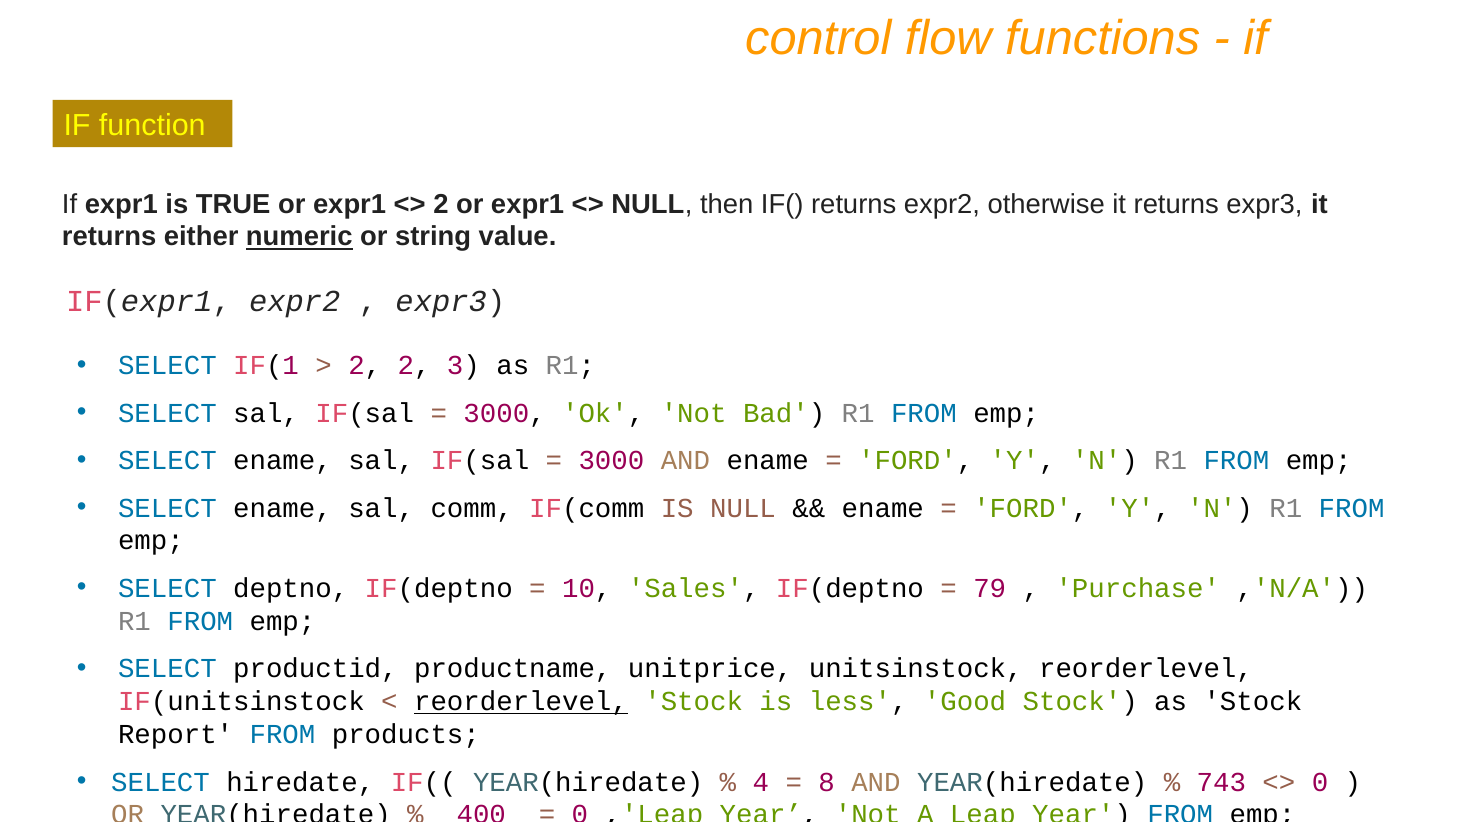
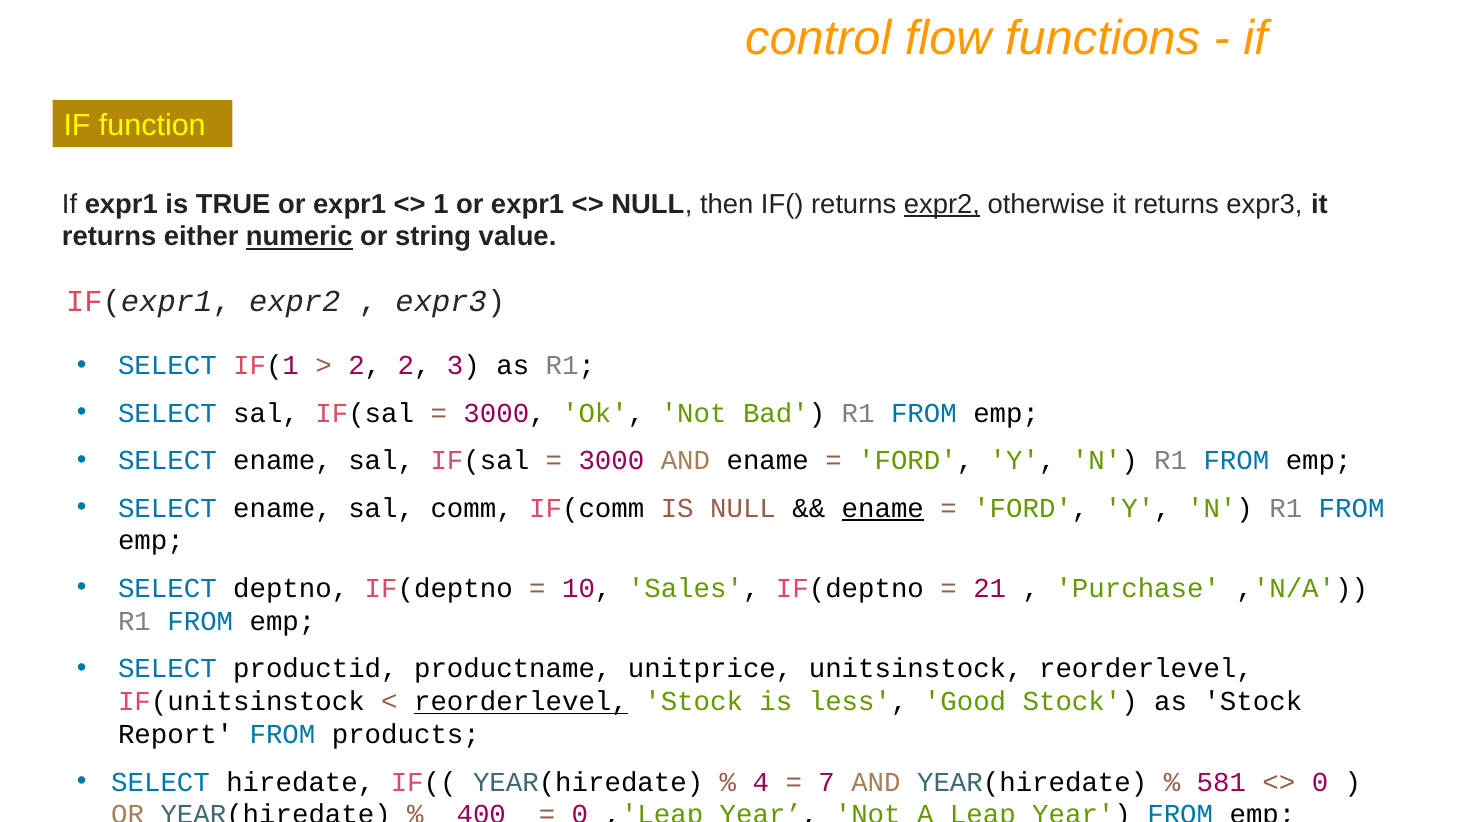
2 at (441, 204): 2 -> 1
expr2 at (942, 204) underline: none -> present
ename at (883, 508) underline: none -> present
79: 79 -> 21
8: 8 -> 7
743: 743 -> 581
